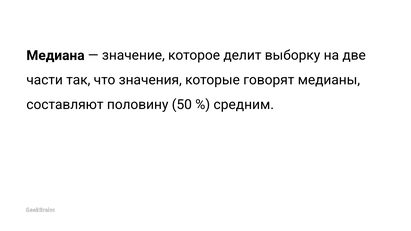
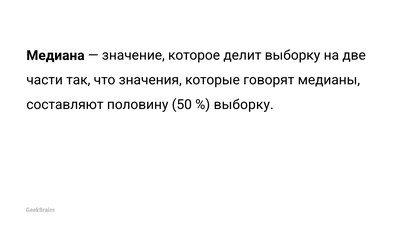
средним at (244, 105): средним -> выборку
